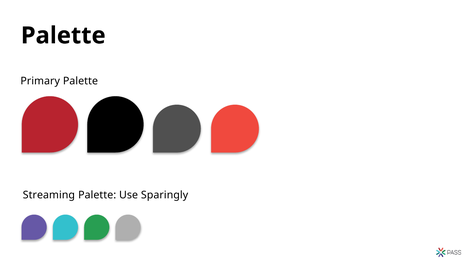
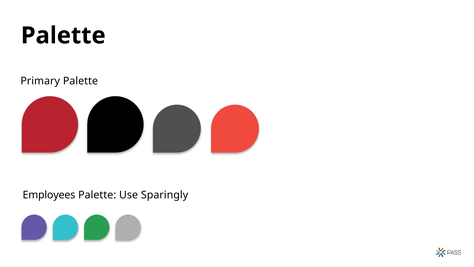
Streaming: Streaming -> Employees
